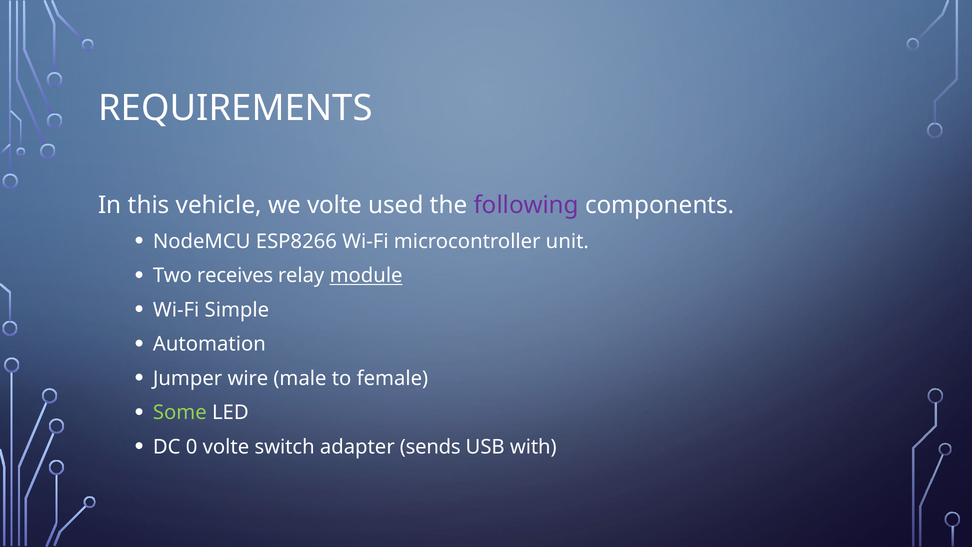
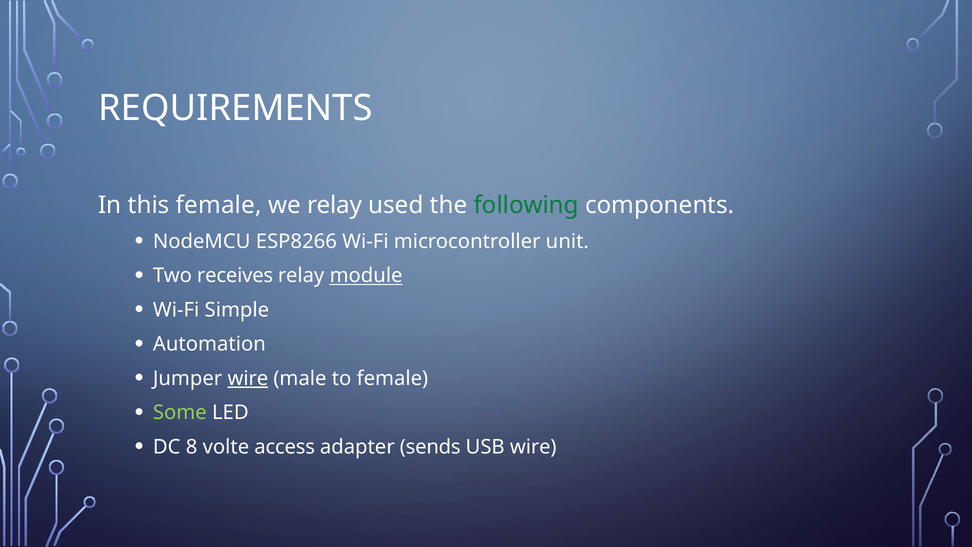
this vehicle: vehicle -> female
we volte: volte -> relay
following colour: purple -> green
wire at (248, 378) underline: none -> present
0: 0 -> 8
switch: switch -> access
USB with: with -> wire
